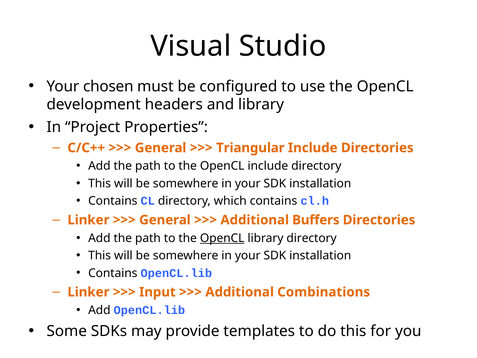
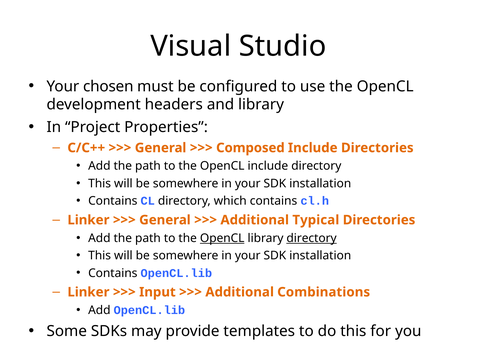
Triangular: Triangular -> Composed
Buffers: Buffers -> Typical
directory at (312, 238) underline: none -> present
